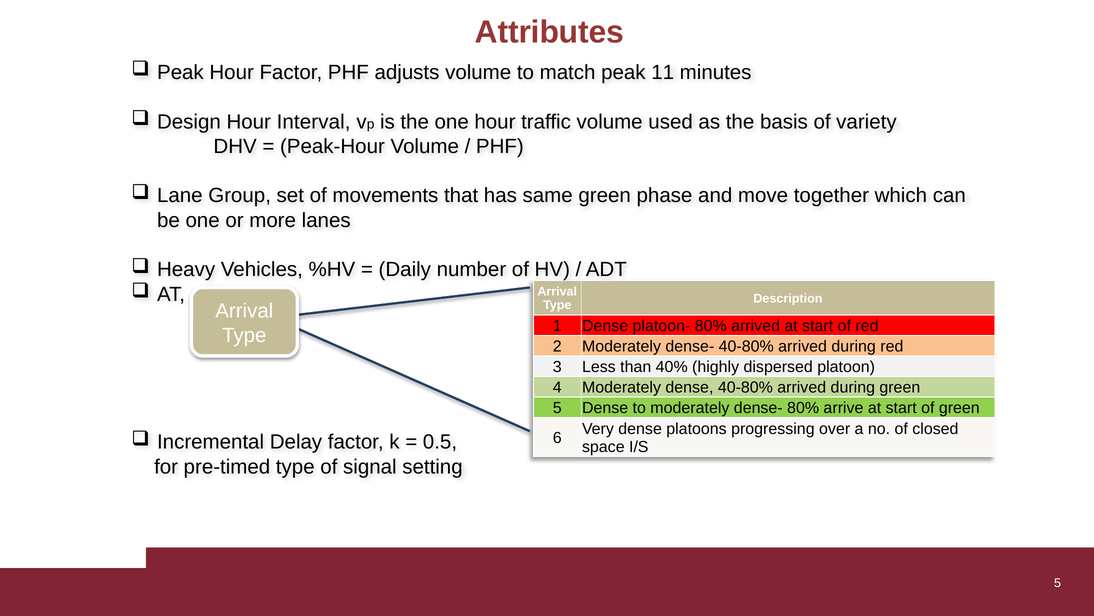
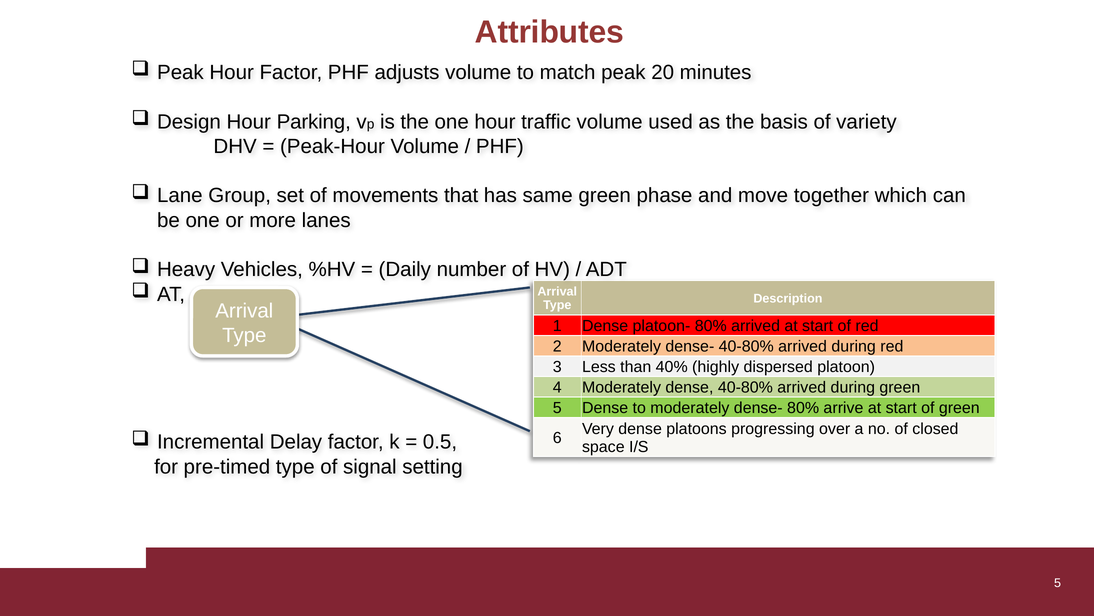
11: 11 -> 20
Interval: Interval -> Parking
